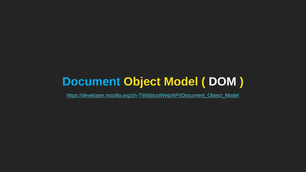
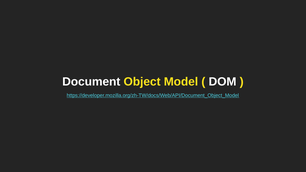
Document colour: light blue -> white
